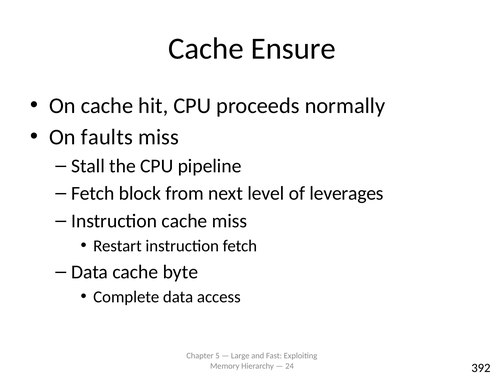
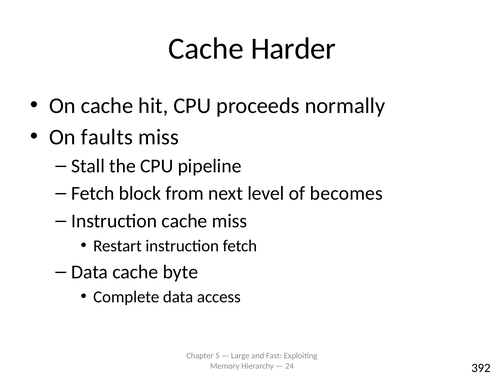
Ensure: Ensure -> Harder
leverages: leverages -> becomes
